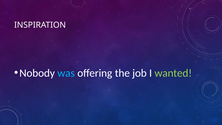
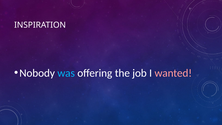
wanted colour: light green -> pink
